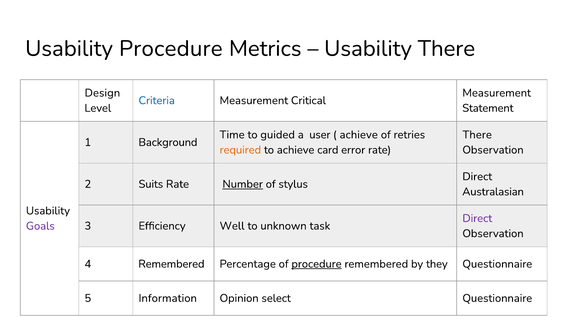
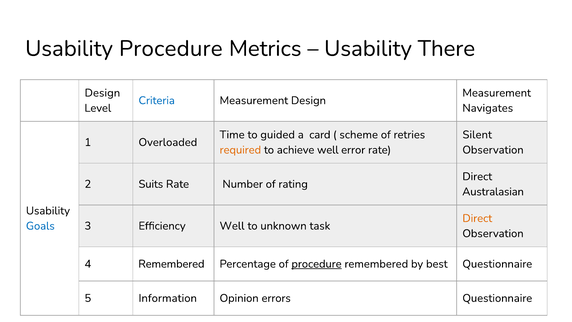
Measurement Critical: Critical -> Design
Statement: Statement -> Navigates
user: user -> card
achieve at (359, 135): achieve -> scheme
There at (477, 135): There -> Silent
Background: Background -> Overloaded
achieve card: card -> well
Number underline: present -> none
stylus: stylus -> rating
Direct at (477, 218) colour: purple -> orange
Goals colour: purple -> blue
they: they -> best
select: select -> errors
